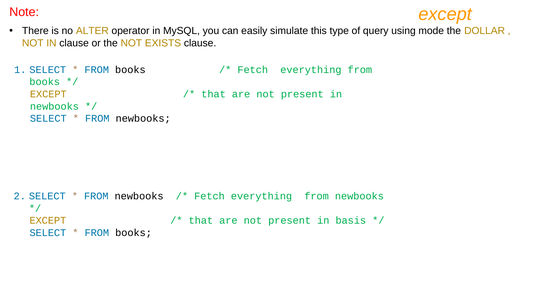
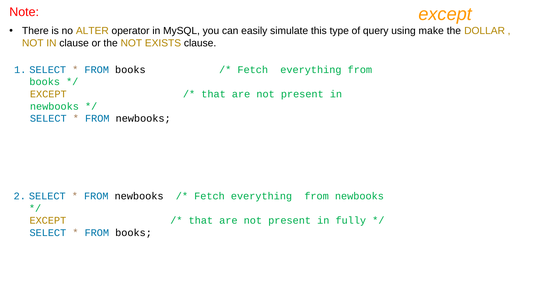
mode: mode -> make
basis: basis -> fully
